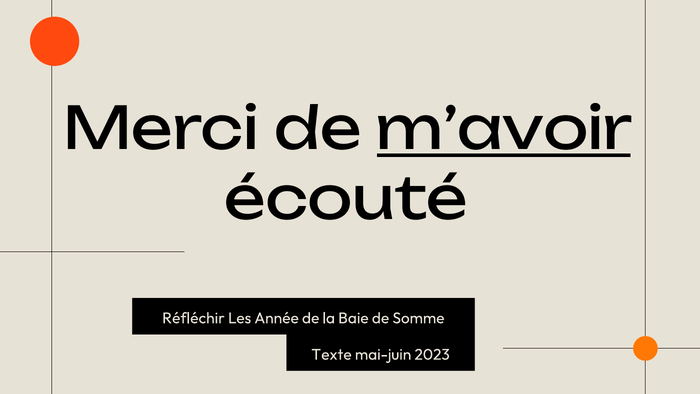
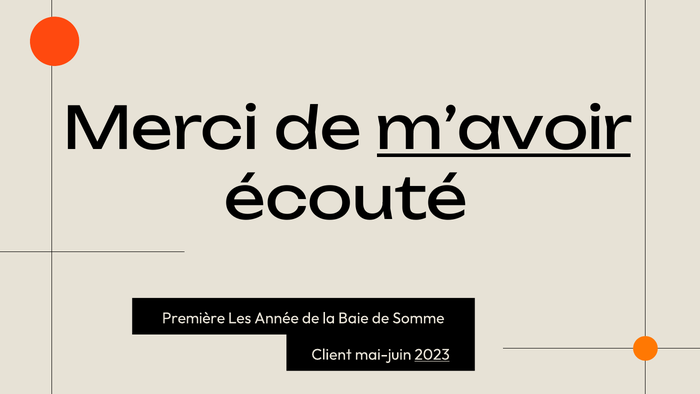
Réfléchir: Réfléchir -> Première
Texte: Texte -> Client
2023 underline: none -> present
